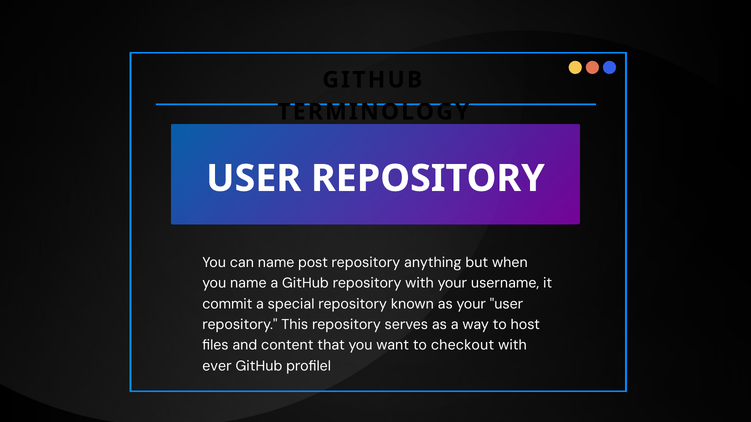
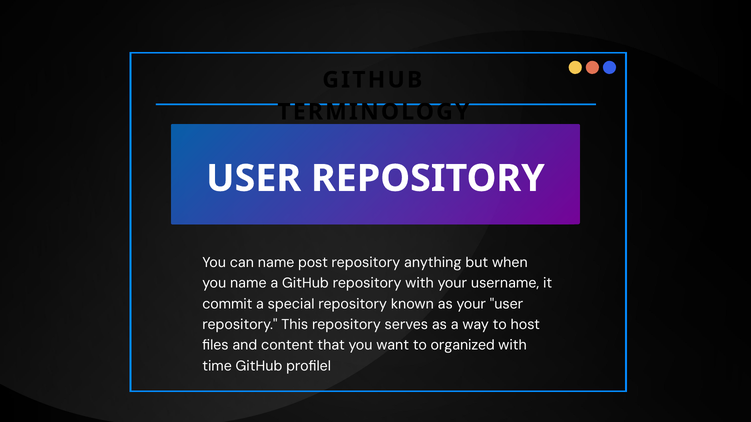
checkout: checkout -> organized
ever: ever -> time
